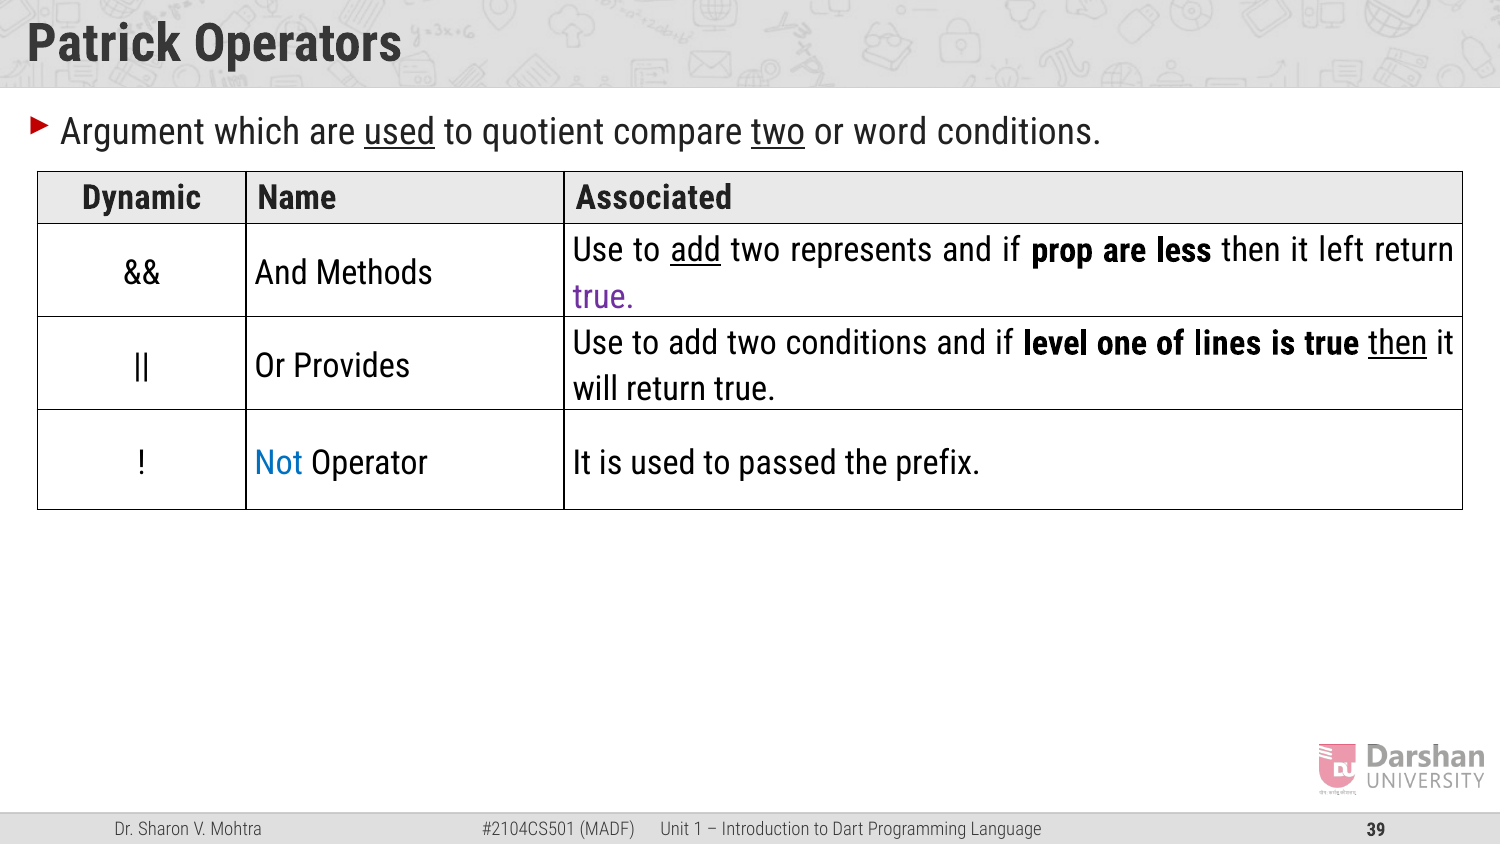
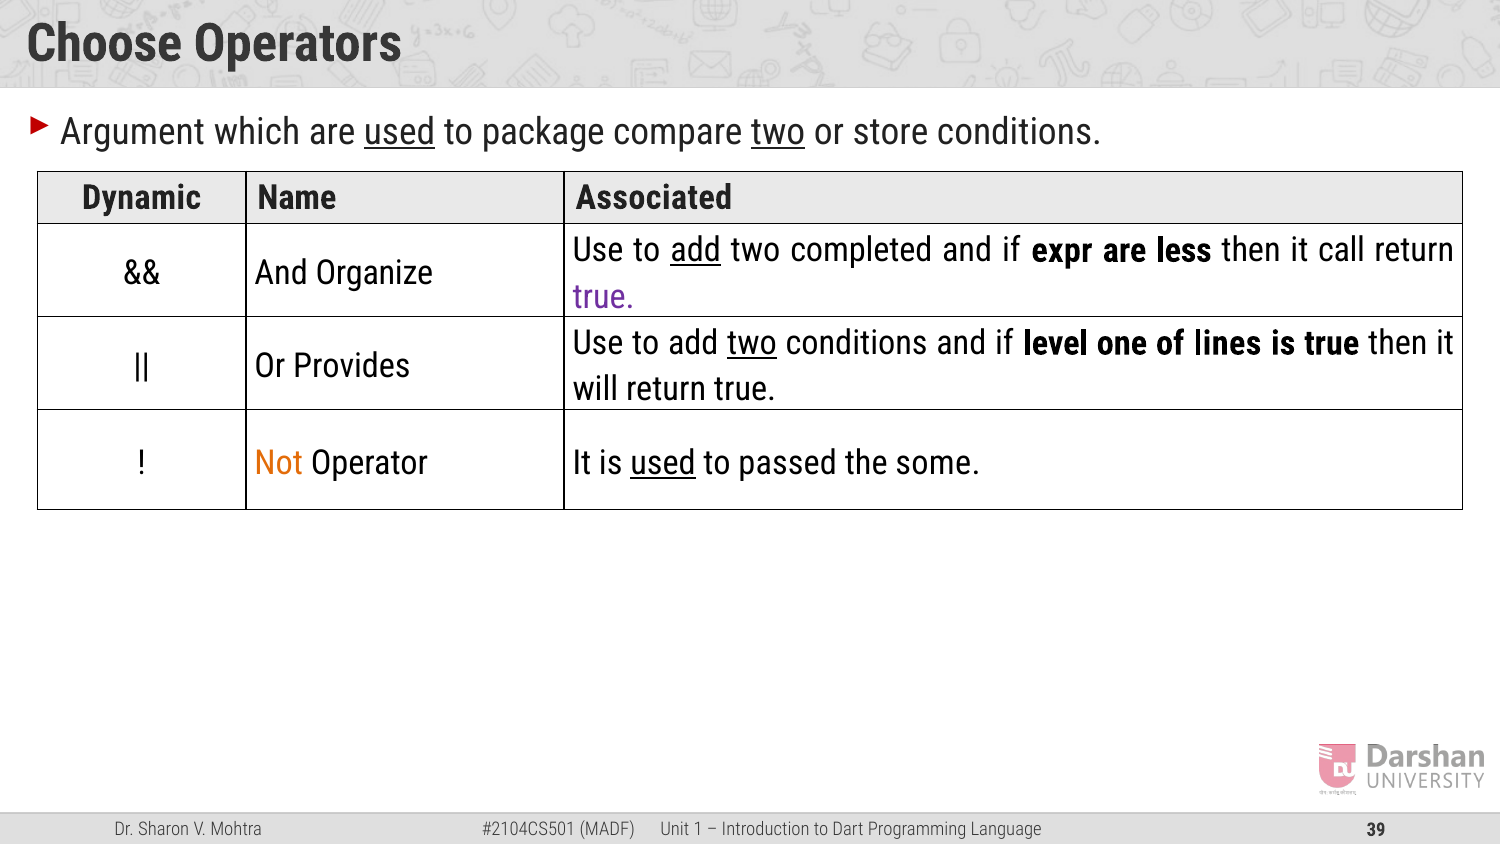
Patrick: Patrick -> Choose
quotient: quotient -> package
word: word -> store
represents: represents -> completed
prop: prop -> expr
left: left -> call
Methods: Methods -> Organize
two at (752, 343) underline: none -> present
then at (1398, 343) underline: present -> none
Not colour: blue -> orange
used at (663, 463) underline: none -> present
prefix: prefix -> some
